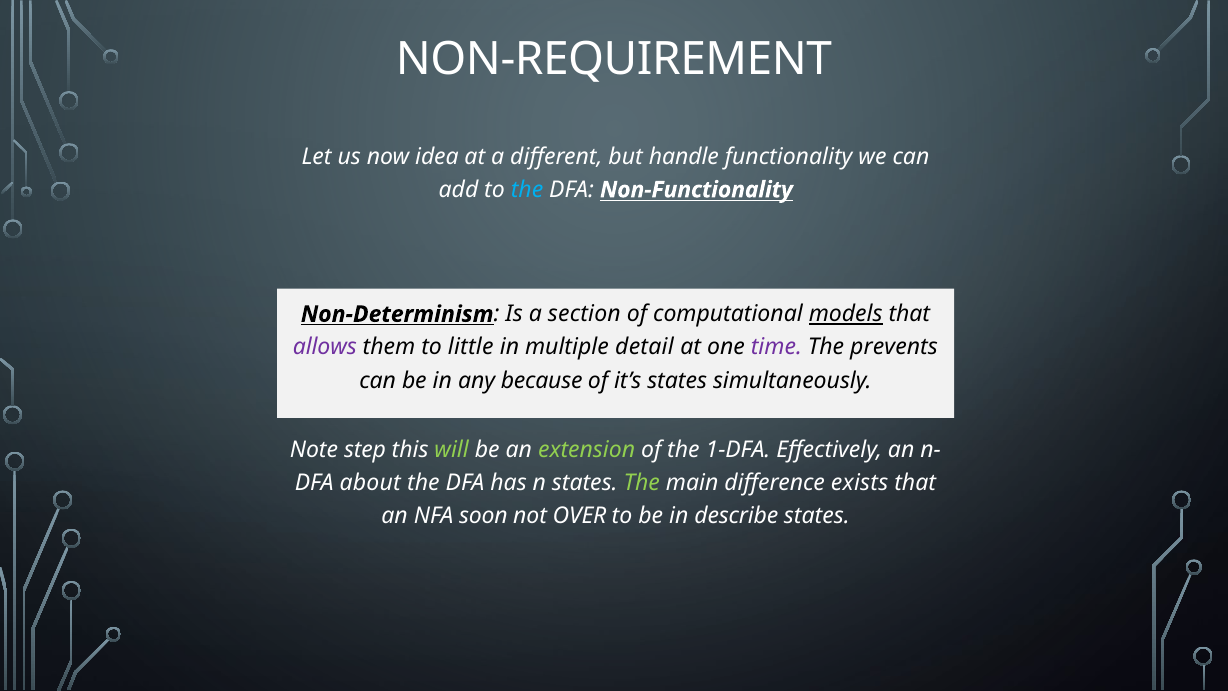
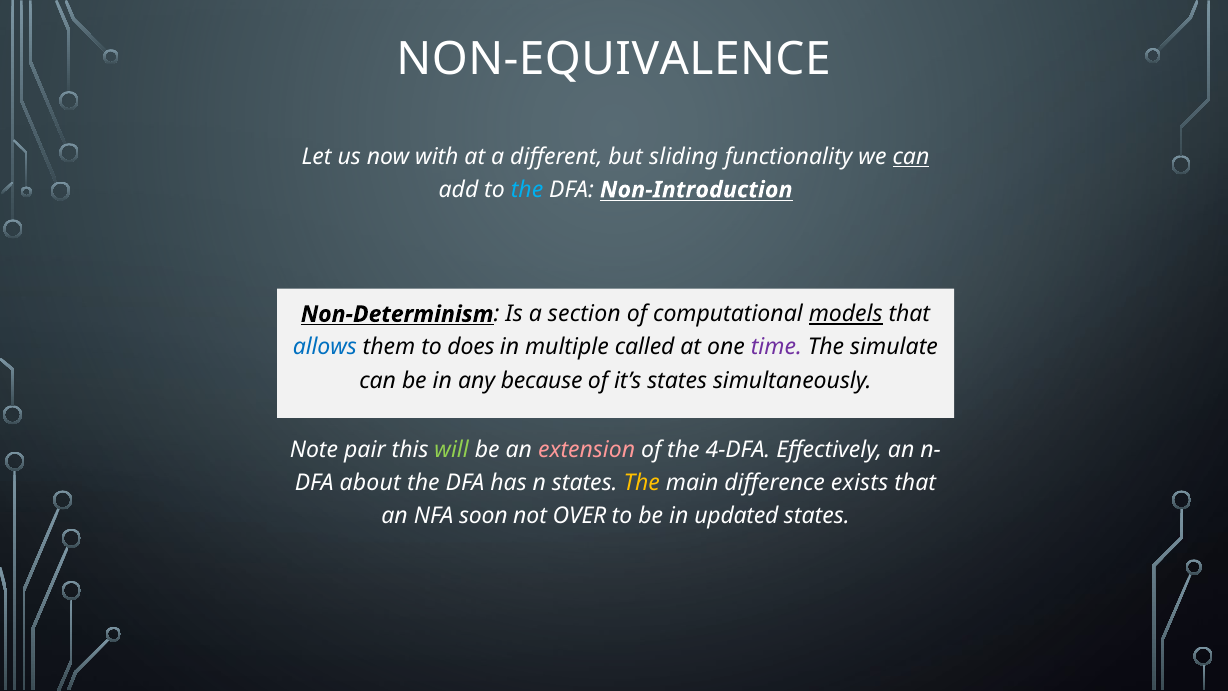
NON-REQUIREMENT: NON-REQUIREMENT -> NON-EQUIVALENCE
idea: idea -> with
handle: handle -> sliding
can at (911, 157) underline: none -> present
Non-Functionality: Non-Functionality -> Non-Introduction
allows colour: purple -> blue
little: little -> does
detail: detail -> called
prevents: prevents -> simulate
step: step -> pair
extension colour: light green -> pink
1-DFA: 1-DFA -> 4-DFA
The at (642, 483) colour: light green -> yellow
describe: describe -> updated
